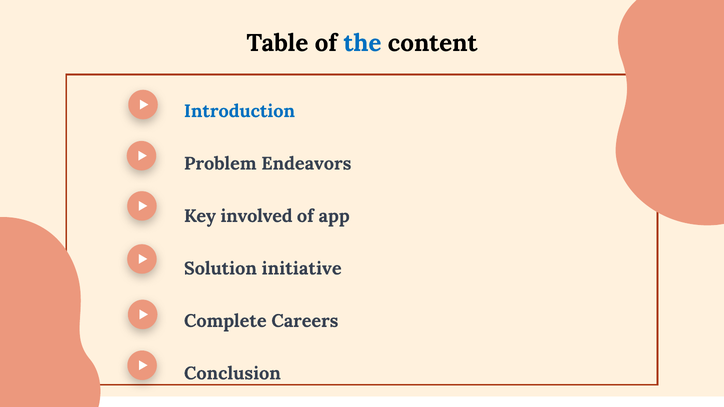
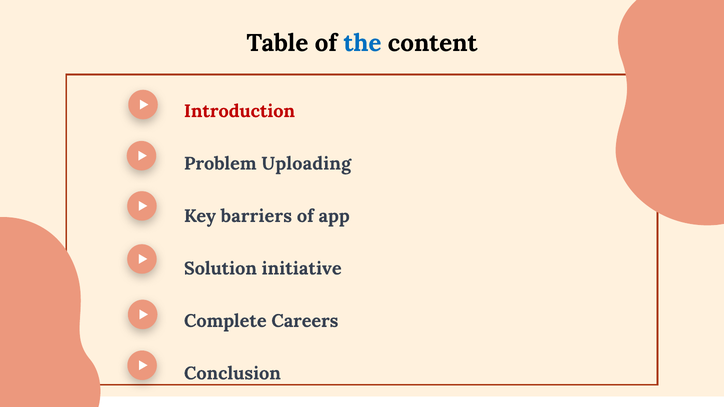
Introduction colour: blue -> red
Endeavors: Endeavors -> Uploading
involved: involved -> barriers
